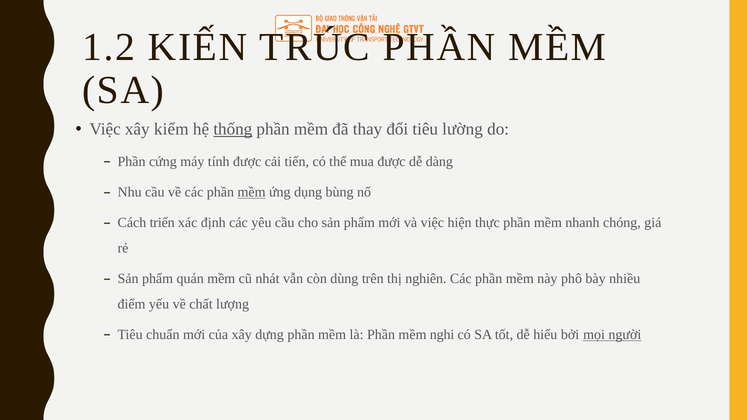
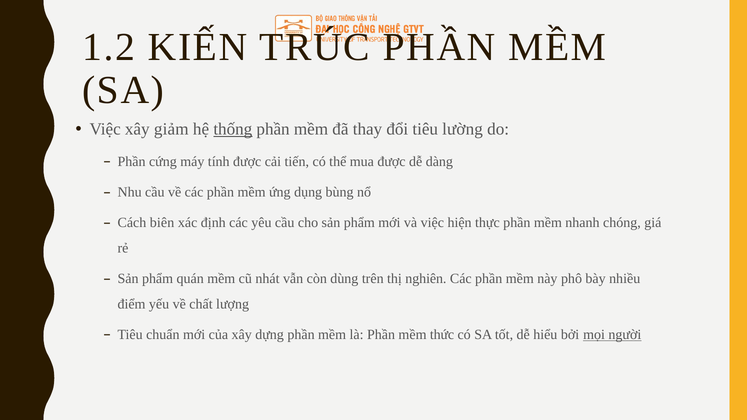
kiểm: kiểm -> giảm
mềm at (252, 192) underline: present -> none
triển: triển -> biên
nghi: nghi -> thức
